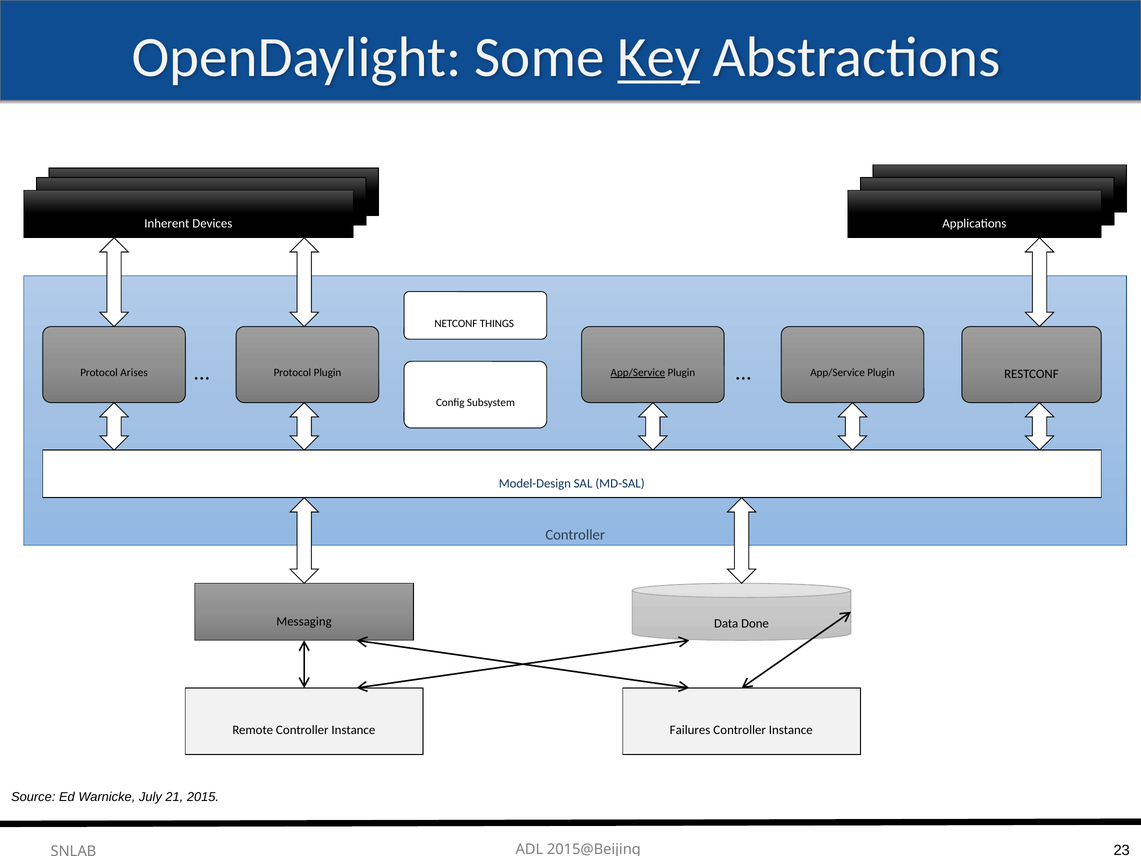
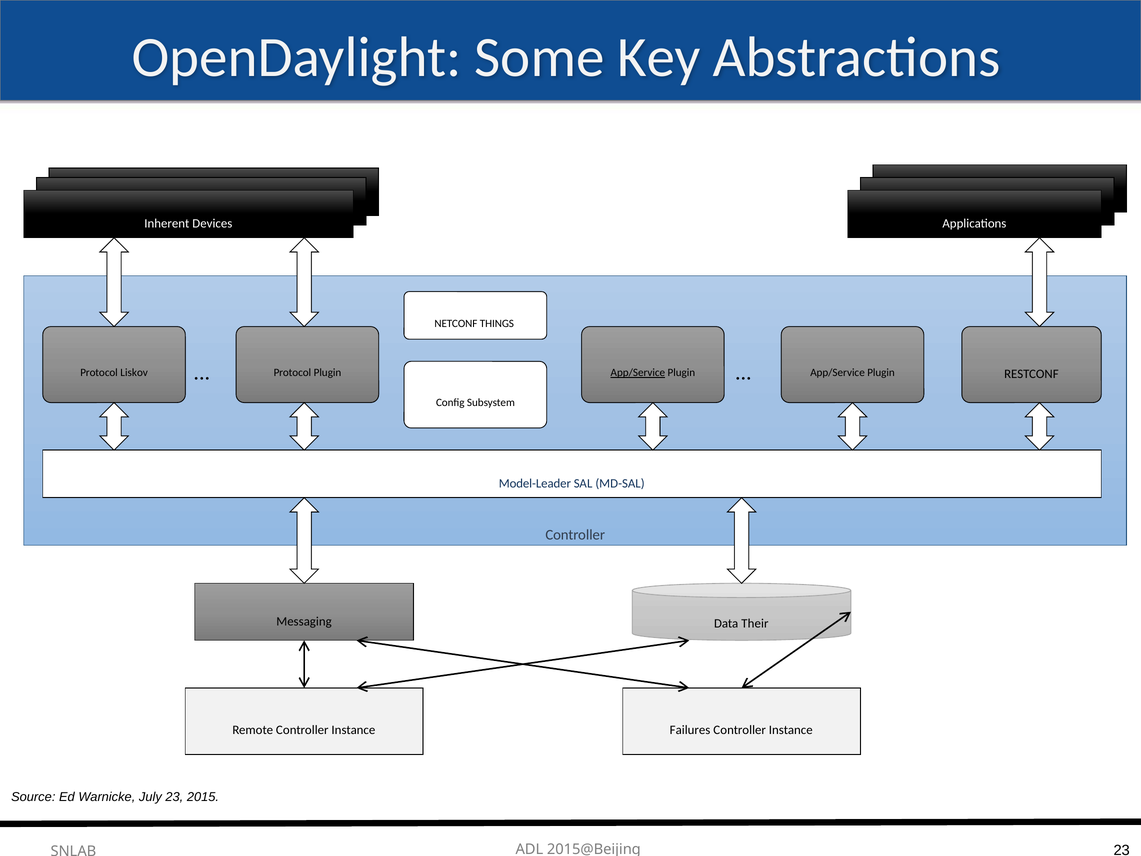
Key underline: present -> none
Arises: Arises -> Liskov
Model-Design: Model-Design -> Model-Leader
Done: Done -> Their
July 21: 21 -> 23
